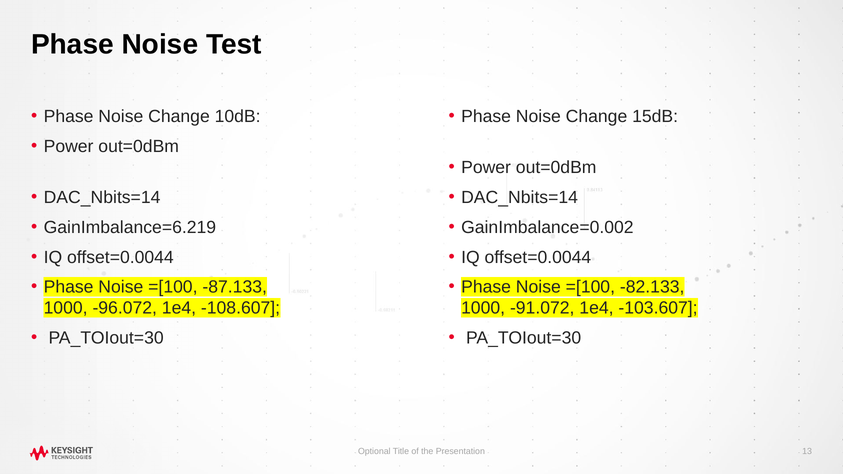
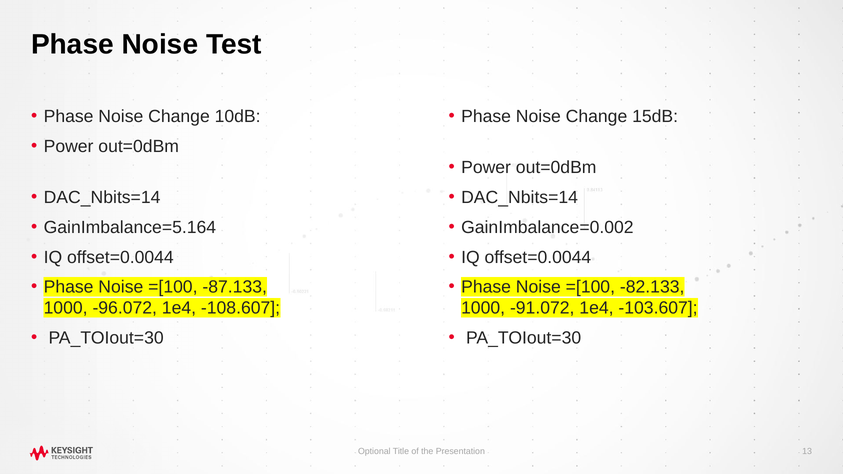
GainImbalance=6.219: GainImbalance=6.219 -> GainImbalance=5.164
